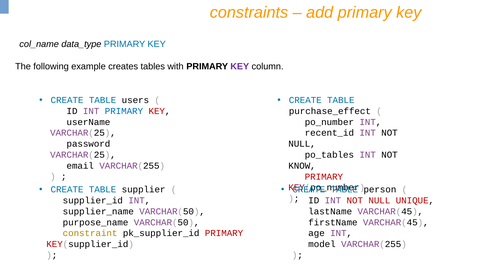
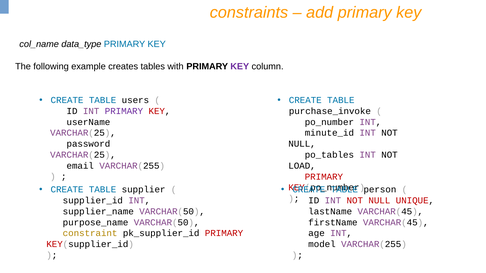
PRIMARY at (124, 111) colour: blue -> purple
purchase_effect: purchase_effect -> purchase_invoke
recent_id: recent_id -> minute_id
KNOW: KNOW -> LOAD
